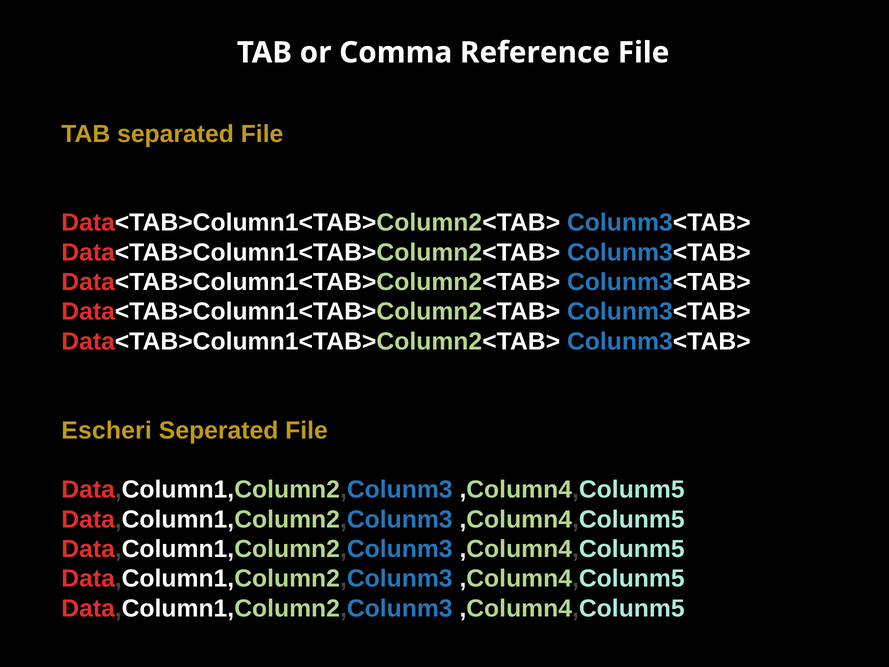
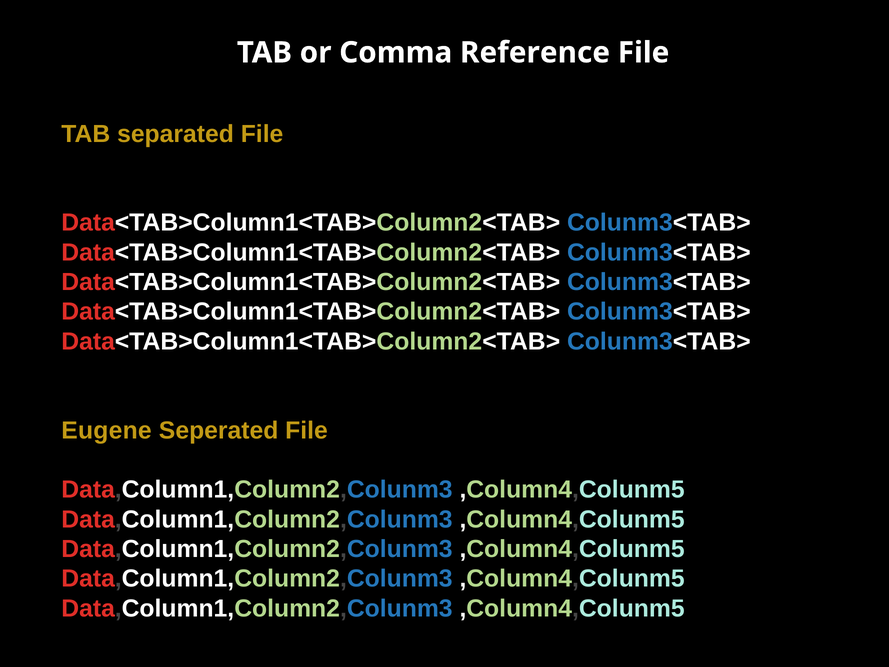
Escheri: Escheri -> Eugene
